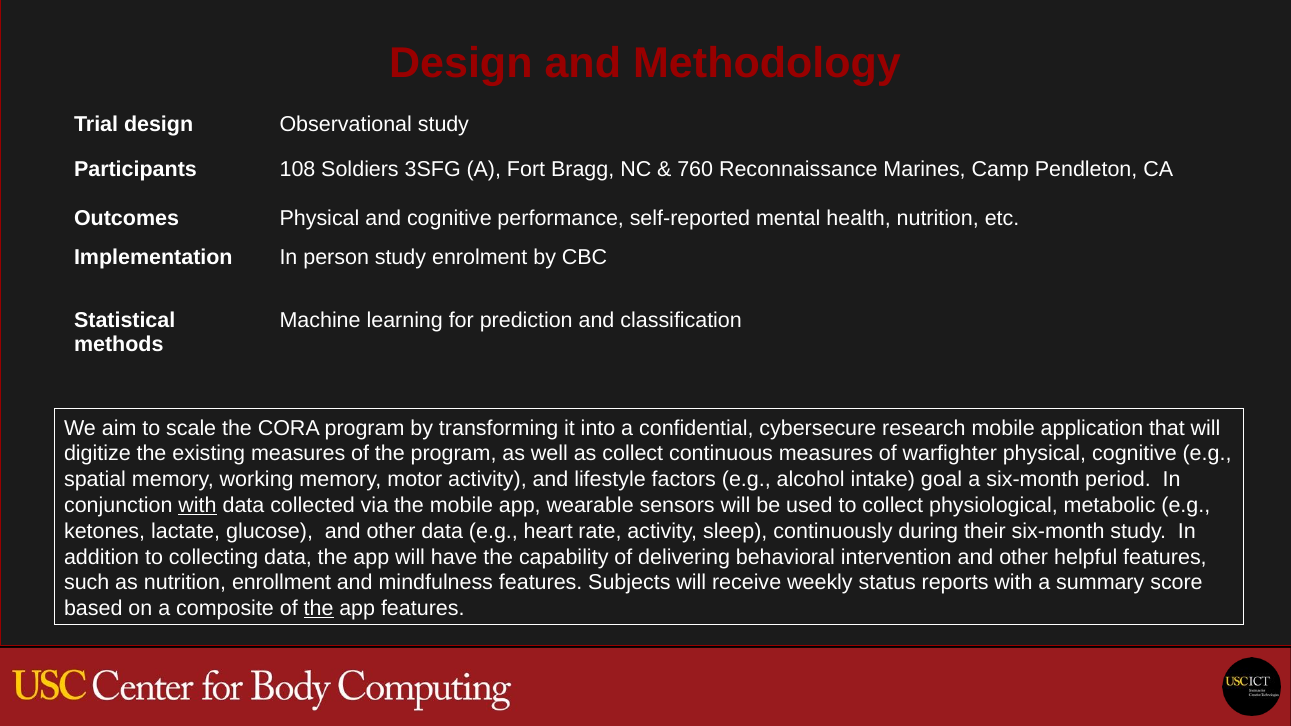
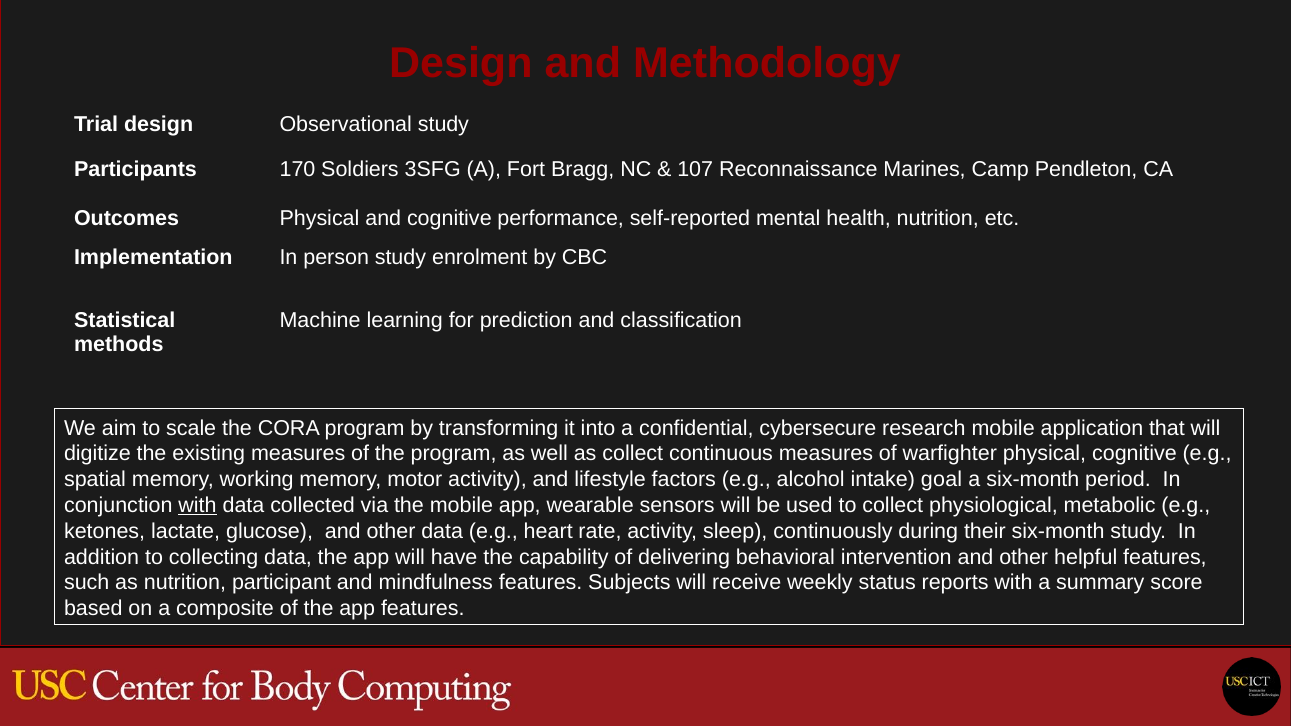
108: 108 -> 170
760: 760 -> 107
enrollment: enrollment -> participant
the at (319, 609) underline: present -> none
